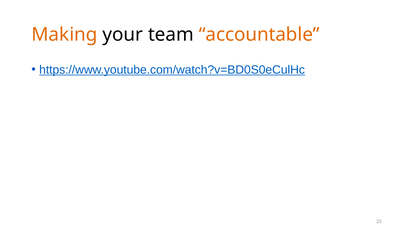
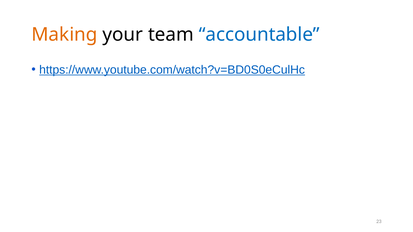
accountable colour: orange -> blue
